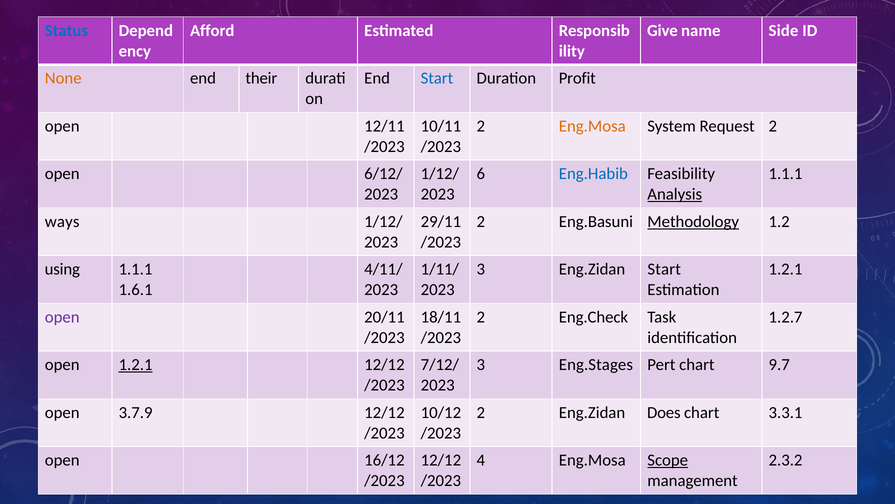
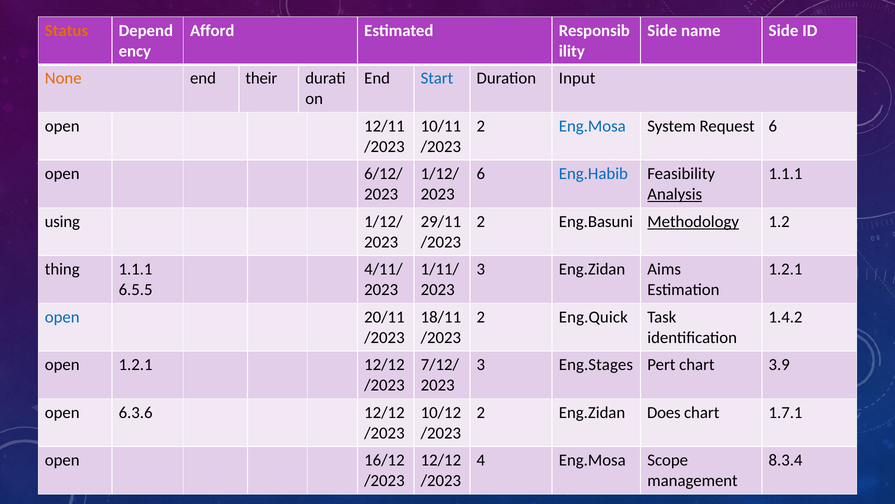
Status colour: blue -> orange
Give at (662, 31): Give -> Side
Profit: Profit -> Input
Eng.Mosa at (592, 126) colour: orange -> blue
Request 2: 2 -> 6
ways: ways -> using
using: using -> thing
Eng.Zidan Start: Start -> Aims
1.6.1: 1.6.1 -> 6.5.5
open at (62, 317) colour: purple -> blue
Eng.Check: Eng.Check -> Eng.Quick
1.2.7: 1.2.7 -> 1.4.2
1.2.1 at (136, 364) underline: present -> none
9.7: 9.7 -> 3.9
3.7.9: 3.7.9 -> 6.3.6
3.3.1: 3.3.1 -> 1.7.1
Scope underline: present -> none
2.3.2: 2.3.2 -> 8.3.4
